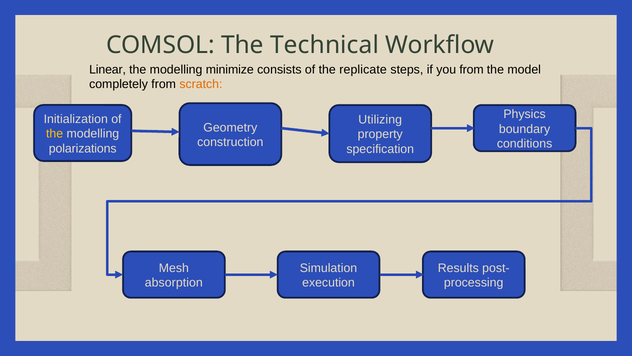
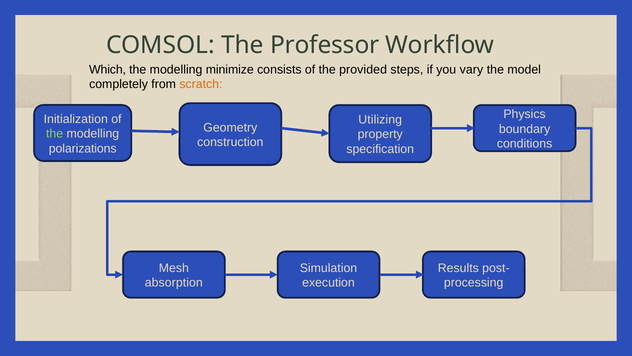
Technical: Technical -> Professor
Linear: Linear -> Which
replicate: replicate -> provided
you from: from -> vary
the at (55, 134) colour: yellow -> light green
